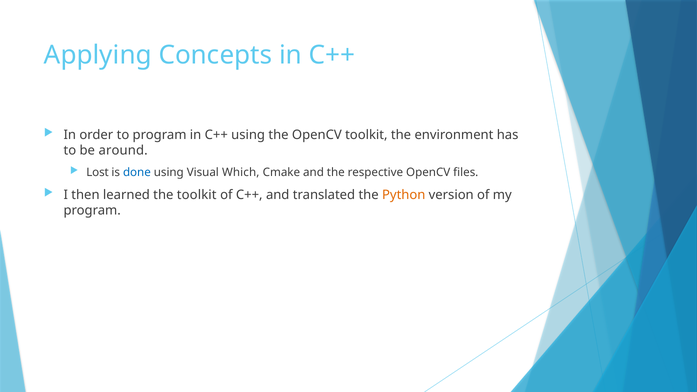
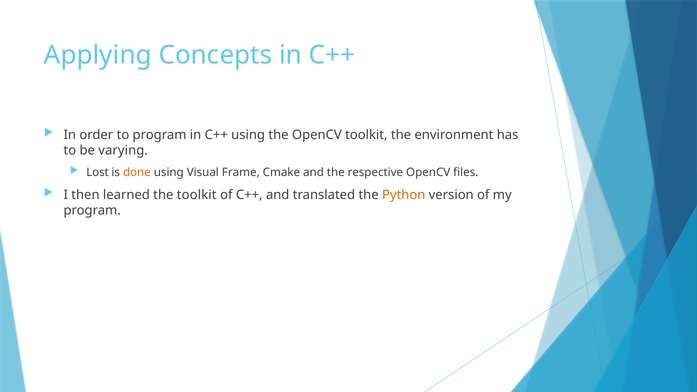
around: around -> varying
done colour: blue -> orange
Which: Which -> Frame
